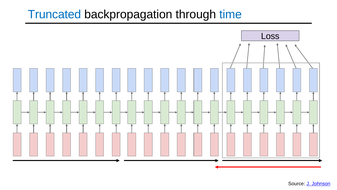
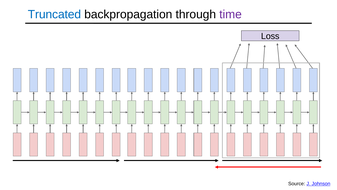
time colour: blue -> purple
